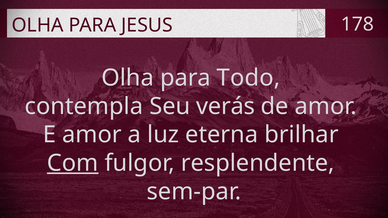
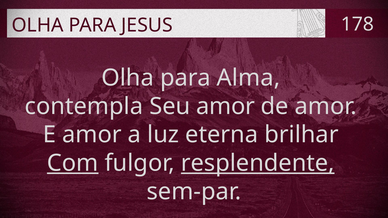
Todo: Todo -> Alma
Seu verás: verás -> amor
resplendente underline: none -> present
